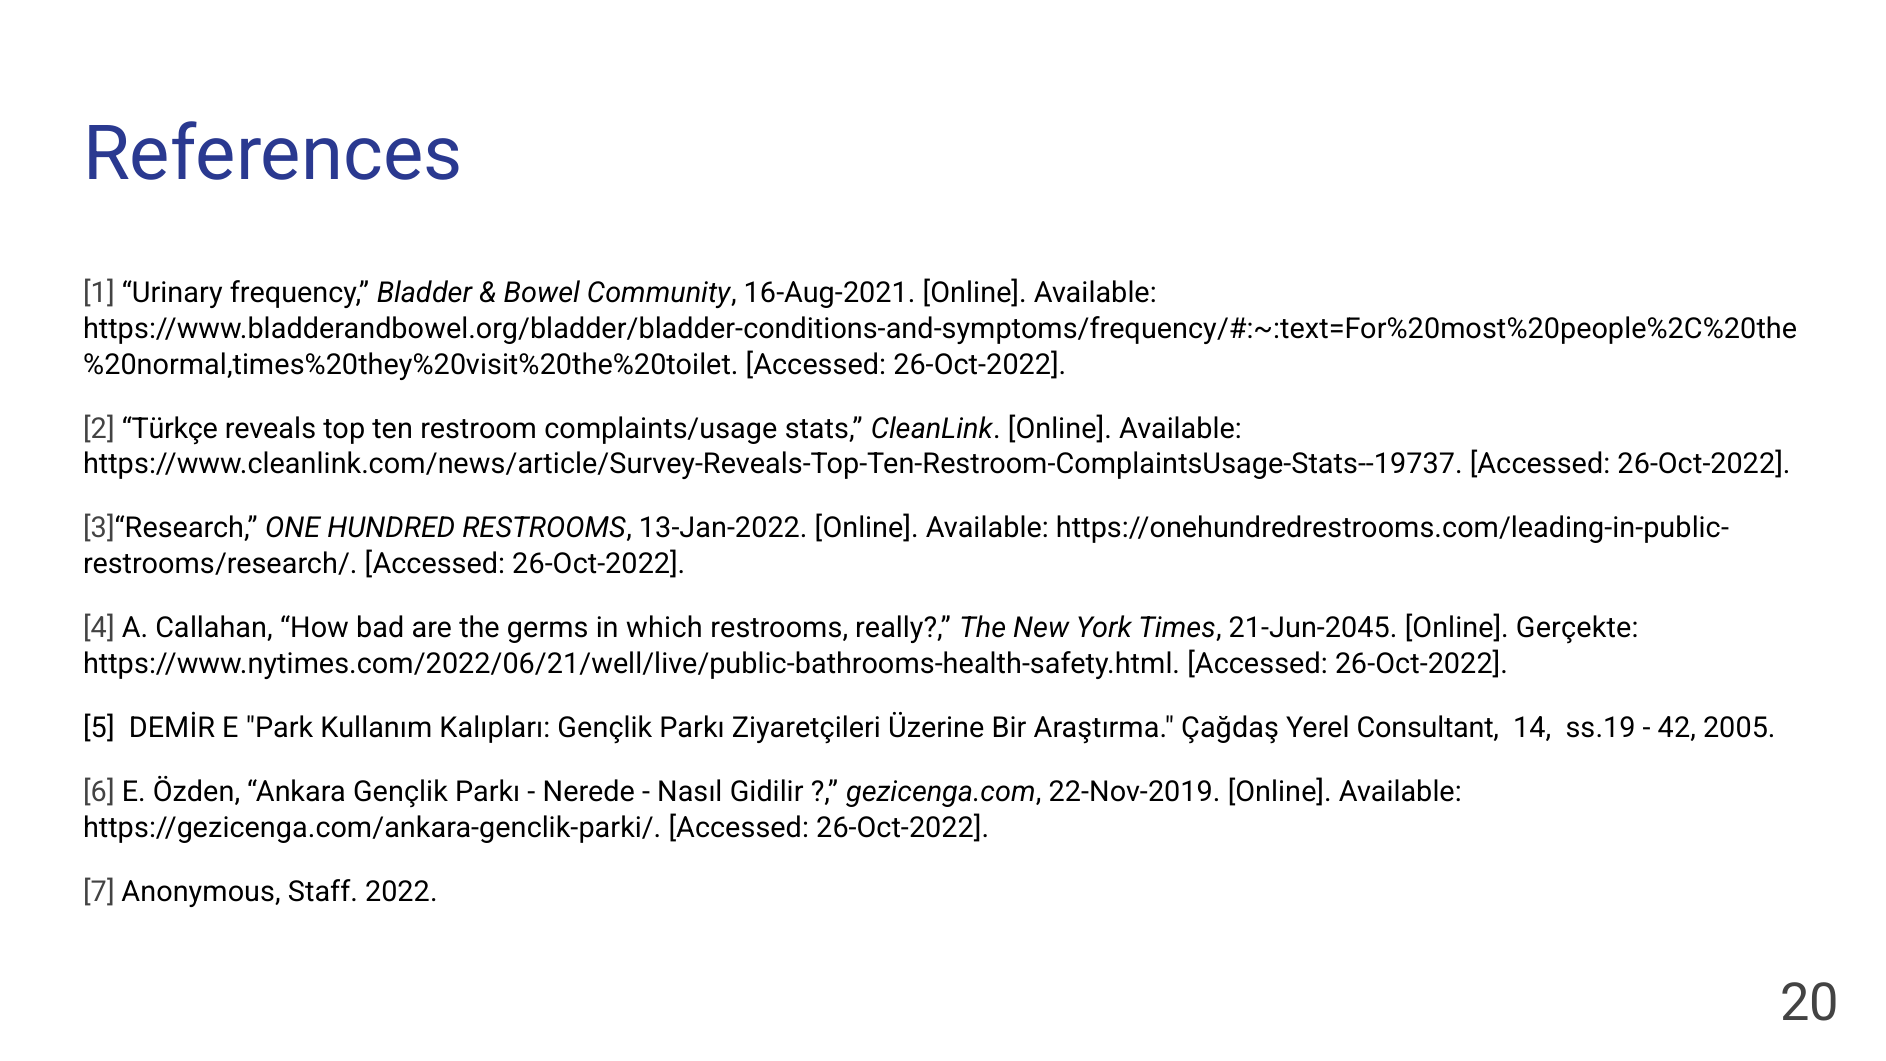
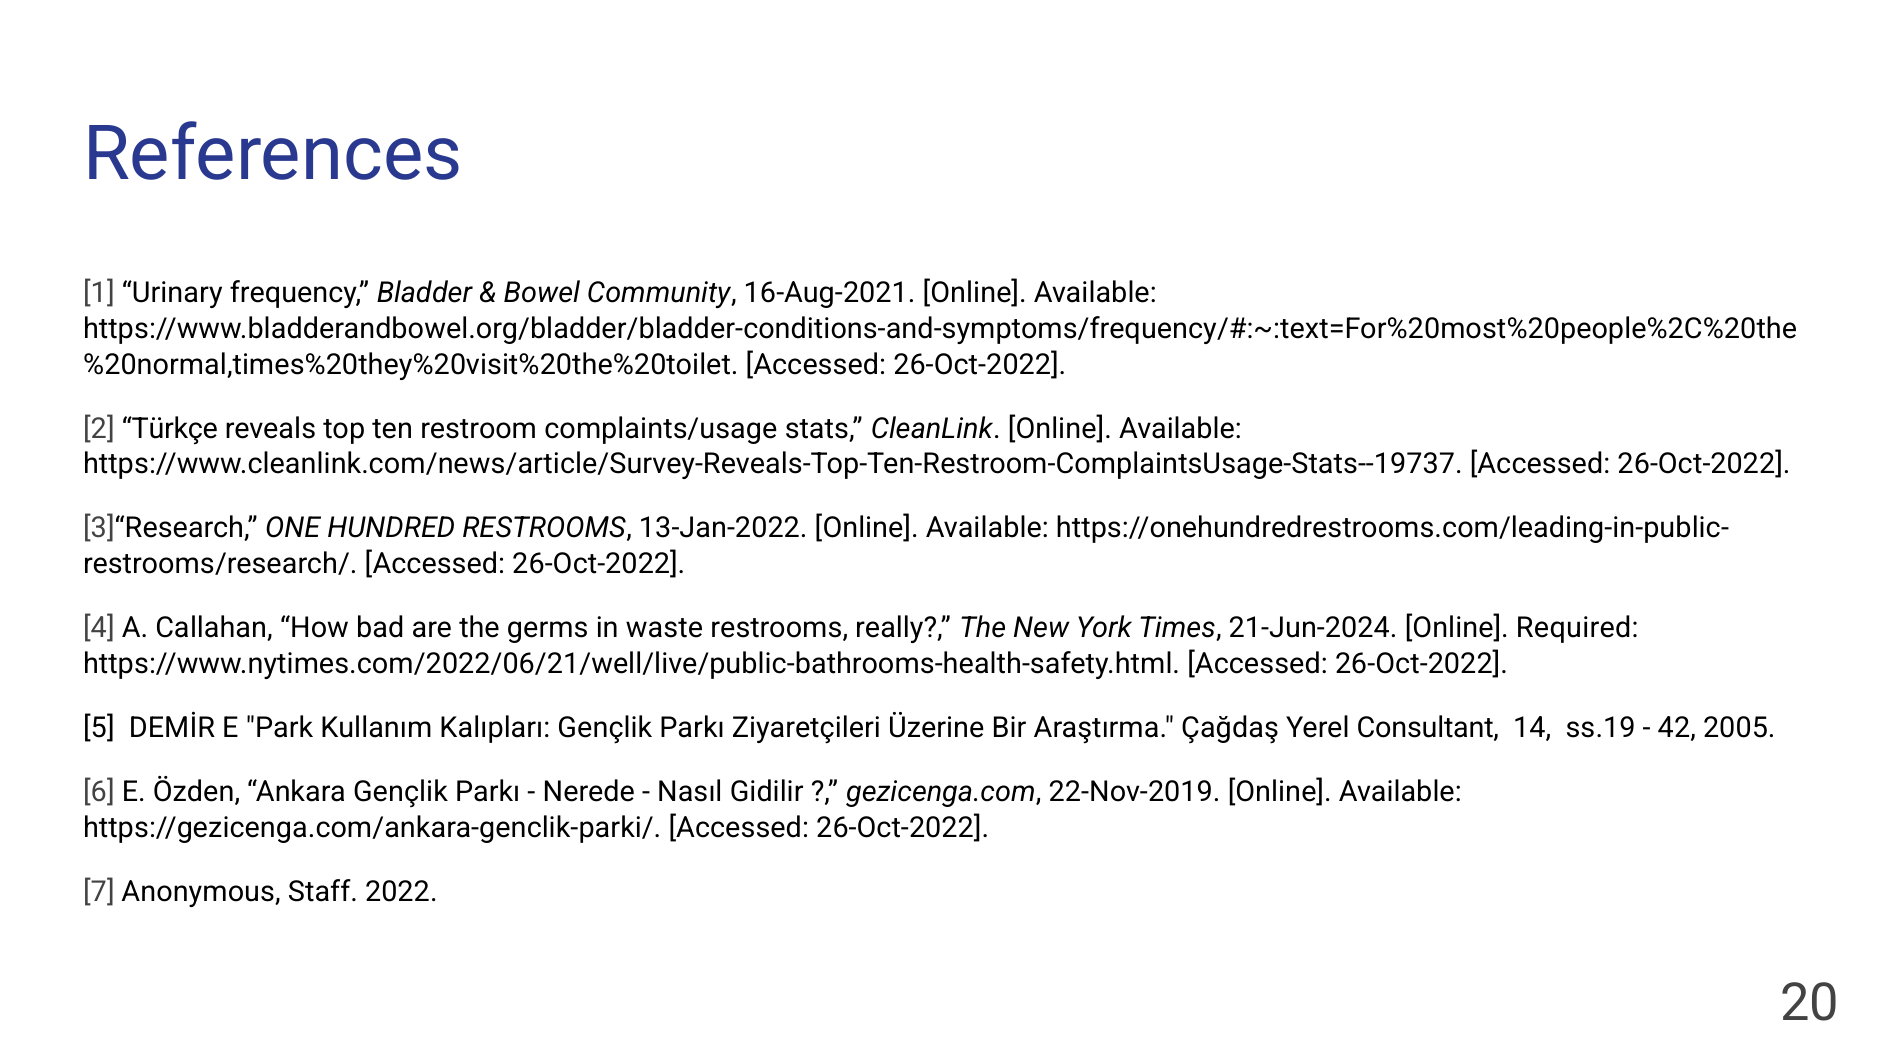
which: which -> waste
21-Jun-2045: 21-Jun-2045 -> 21-Jun-2024
Gerçekte: Gerçekte -> Required
